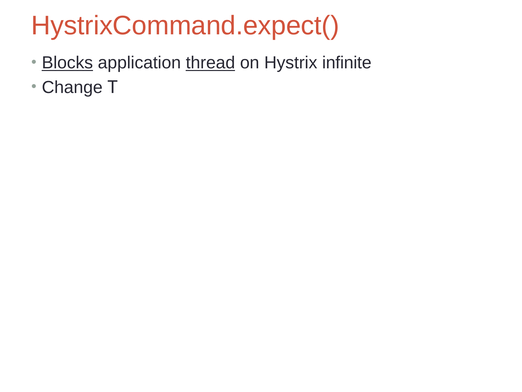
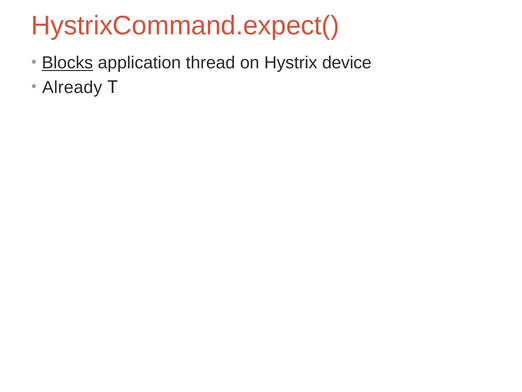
thread underline: present -> none
infinite: infinite -> device
Change: Change -> Already
